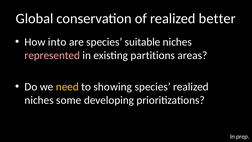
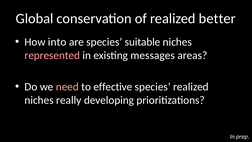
partitions: partitions -> messages
need colour: yellow -> pink
showing: showing -> effective
some: some -> really
